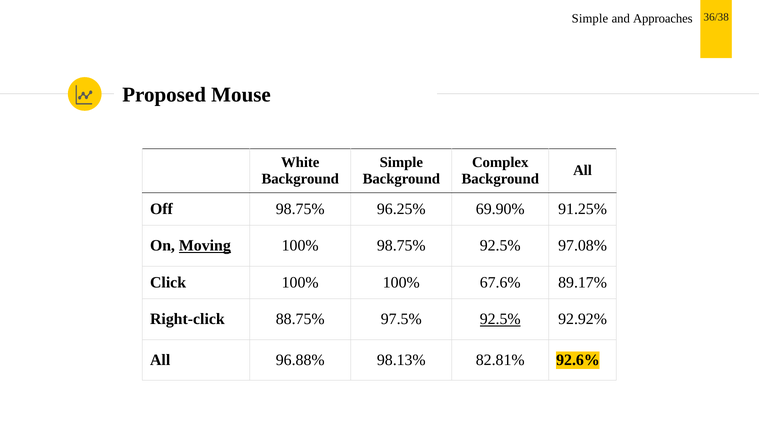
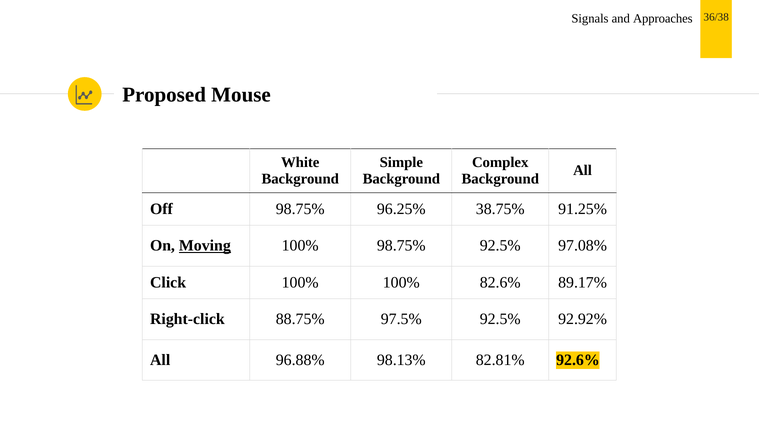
Simple at (590, 18): Simple -> Signals
69.90%: 69.90% -> 38.75%
67.6%: 67.6% -> 82.6%
92.5% at (500, 319) underline: present -> none
